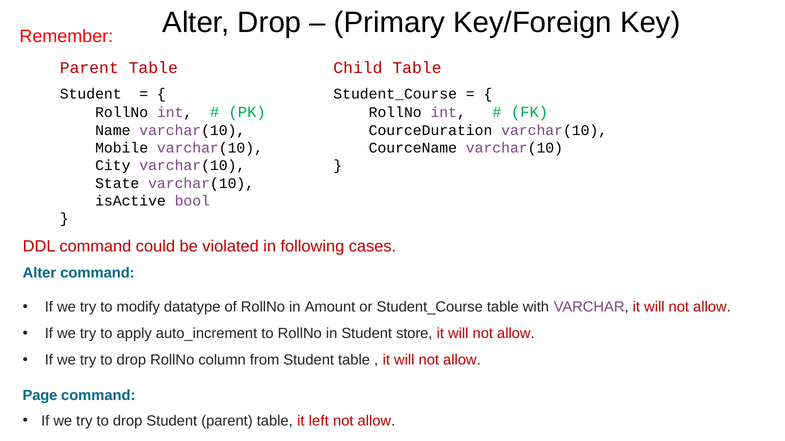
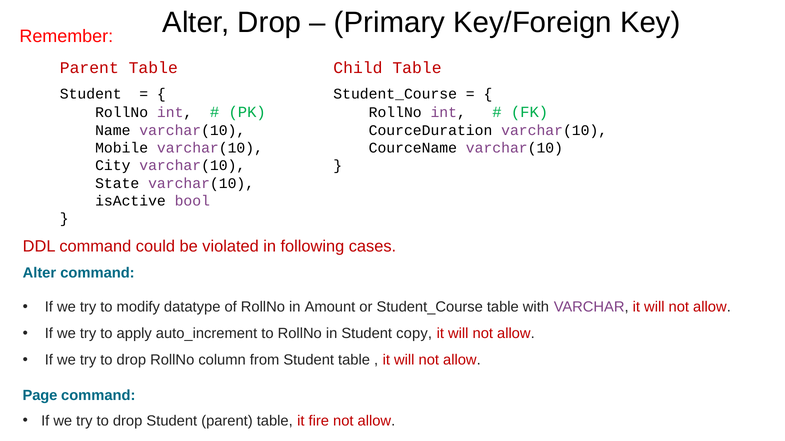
store: store -> copy
left: left -> fire
